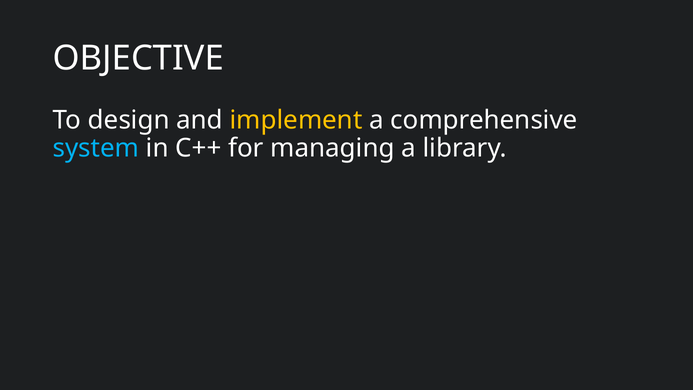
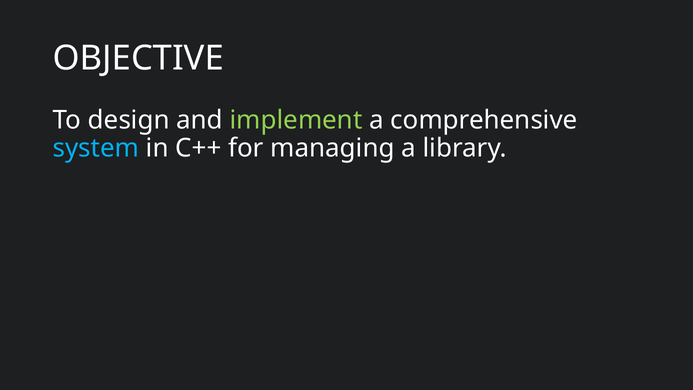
implement colour: yellow -> light green
